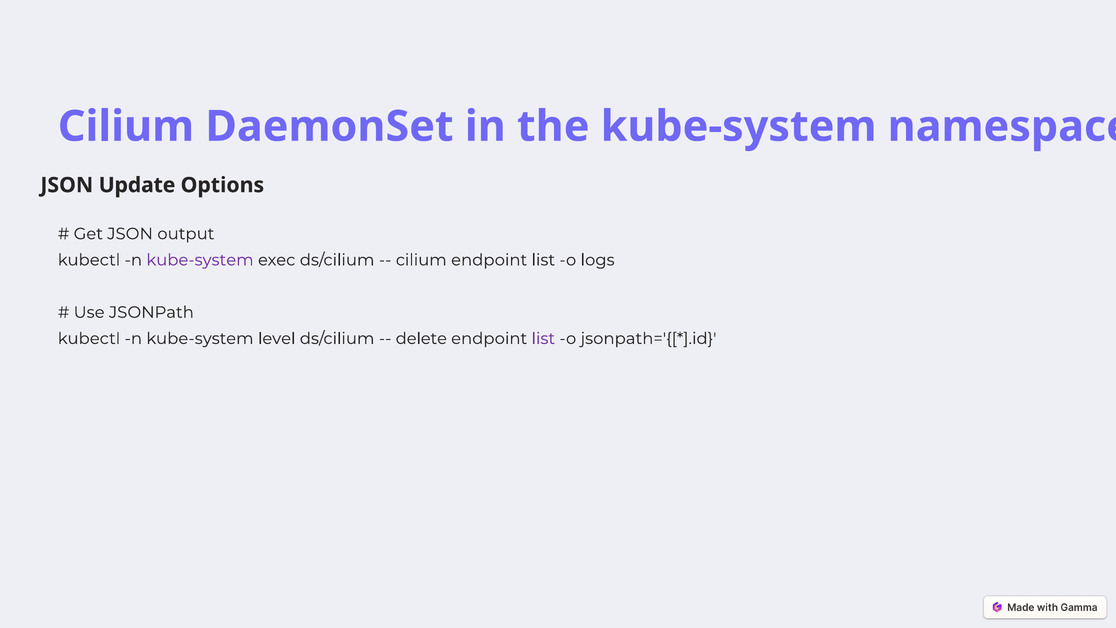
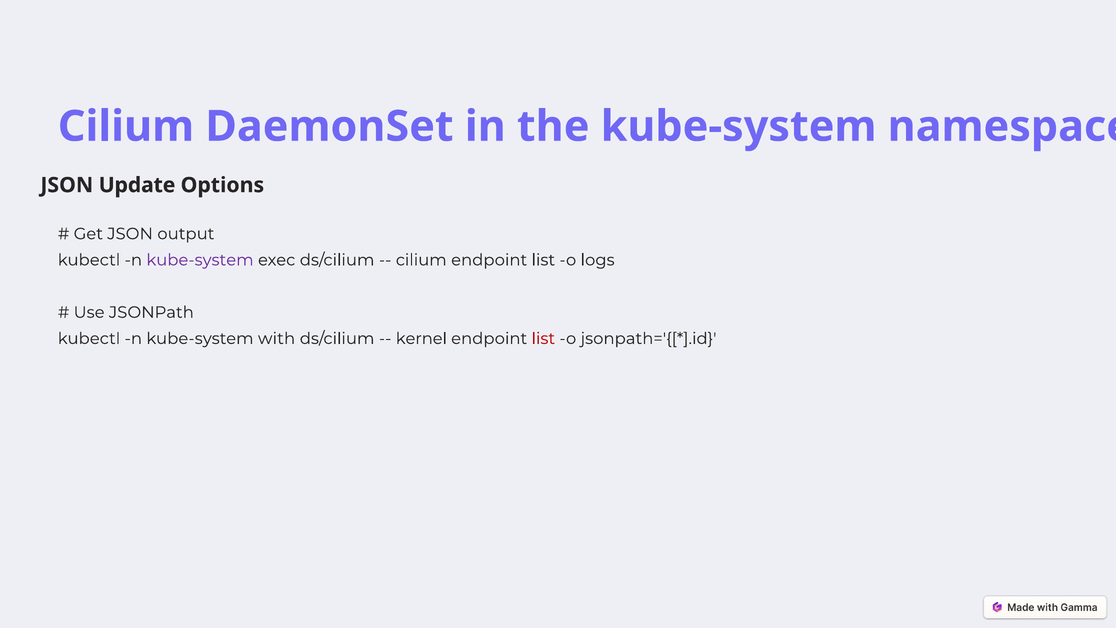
level: level -> with
delete: delete -> kernel
list at (543, 338) colour: purple -> red
